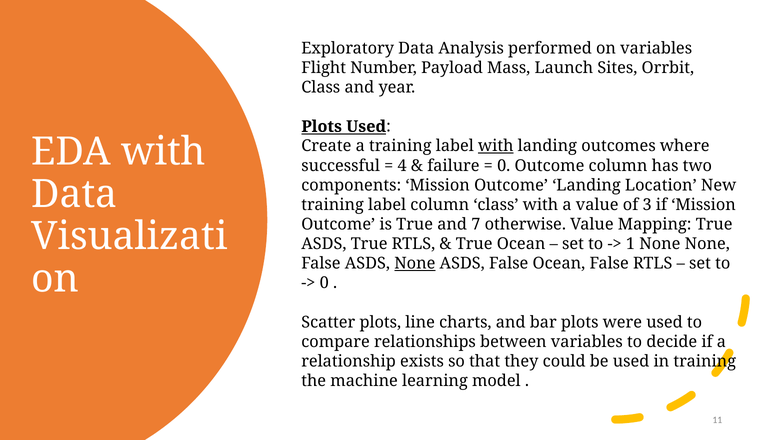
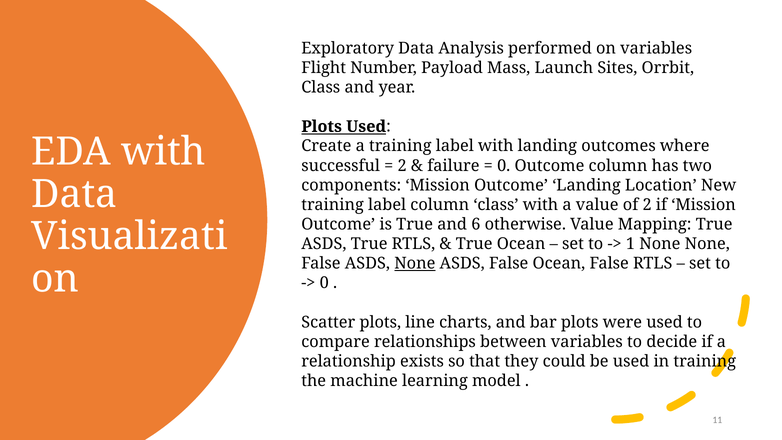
with at (496, 146) underline: present -> none
4 at (402, 166): 4 -> 2
of 3: 3 -> 2
7: 7 -> 6
